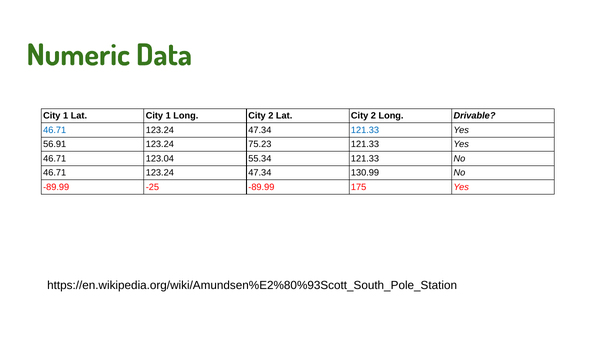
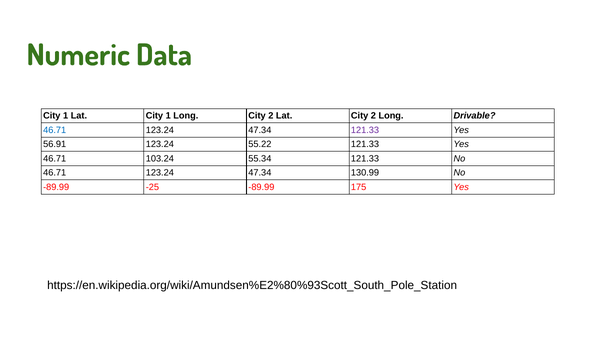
121.33 at (365, 130) colour: blue -> purple
75.23: 75.23 -> 55.22
123.04: 123.04 -> 103.24
